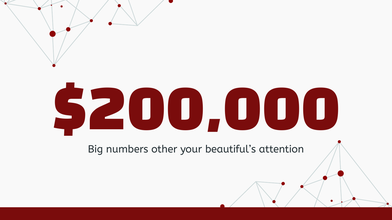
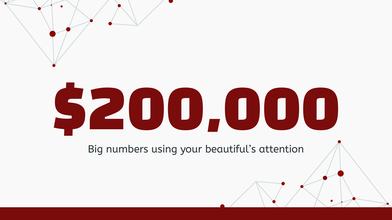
other: other -> using
